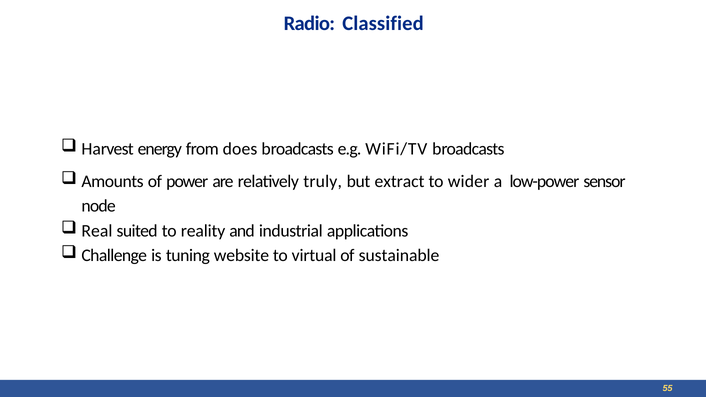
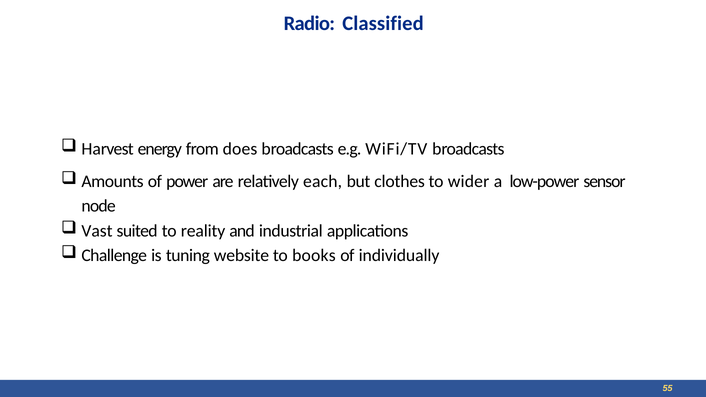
truly: truly -> each
extract: extract -> clothes
Real: Real -> Vast
virtual: virtual -> books
sustainable: sustainable -> individually
